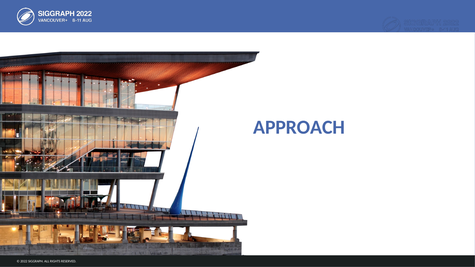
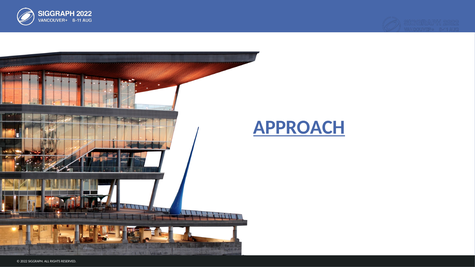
APPROACH underline: none -> present
